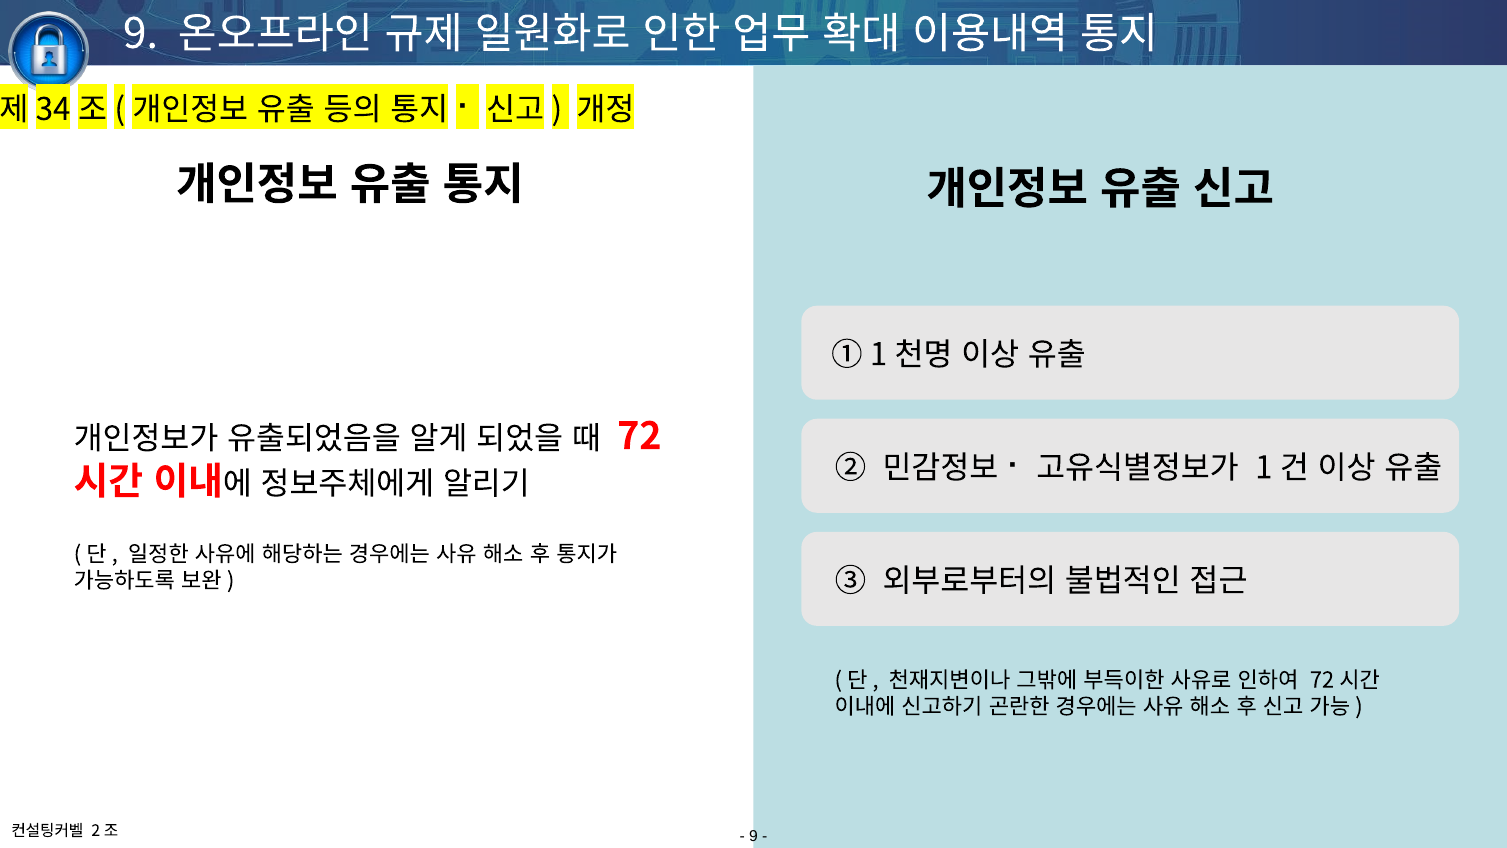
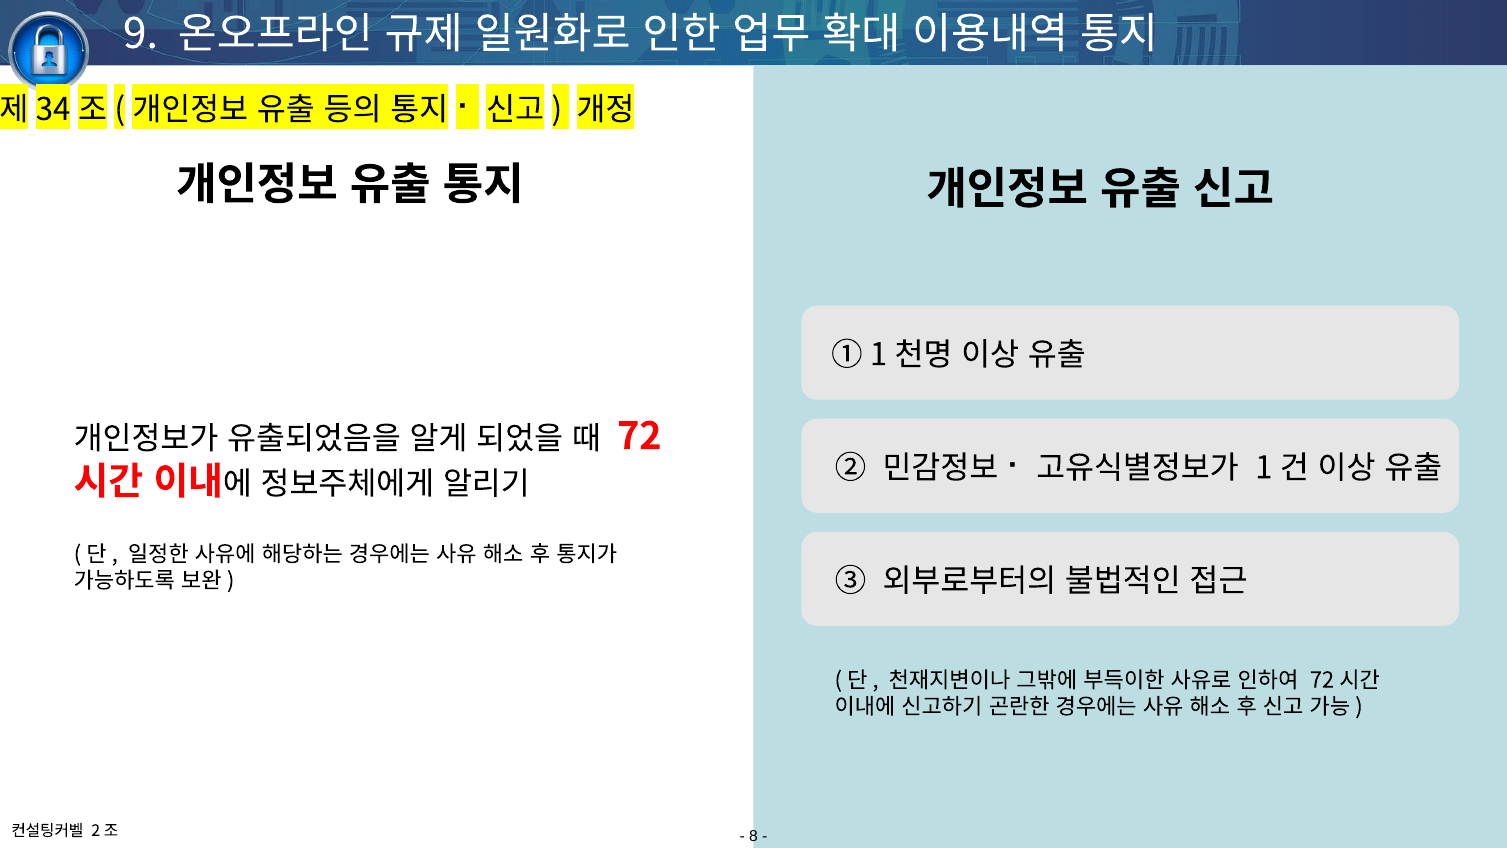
9 at (753, 836): 9 -> 8
